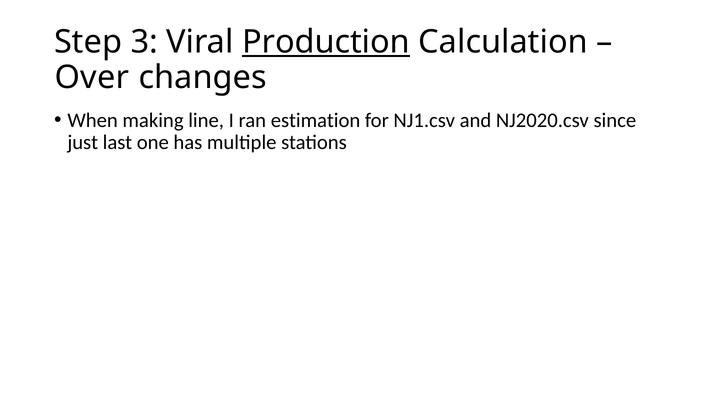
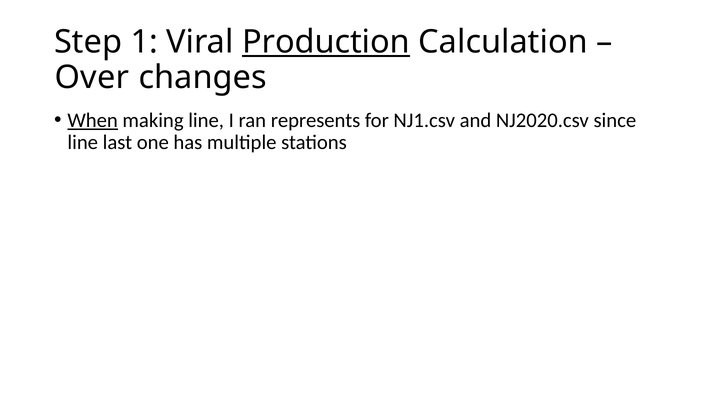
3: 3 -> 1
When underline: none -> present
estimation: estimation -> represents
just at (83, 142): just -> line
